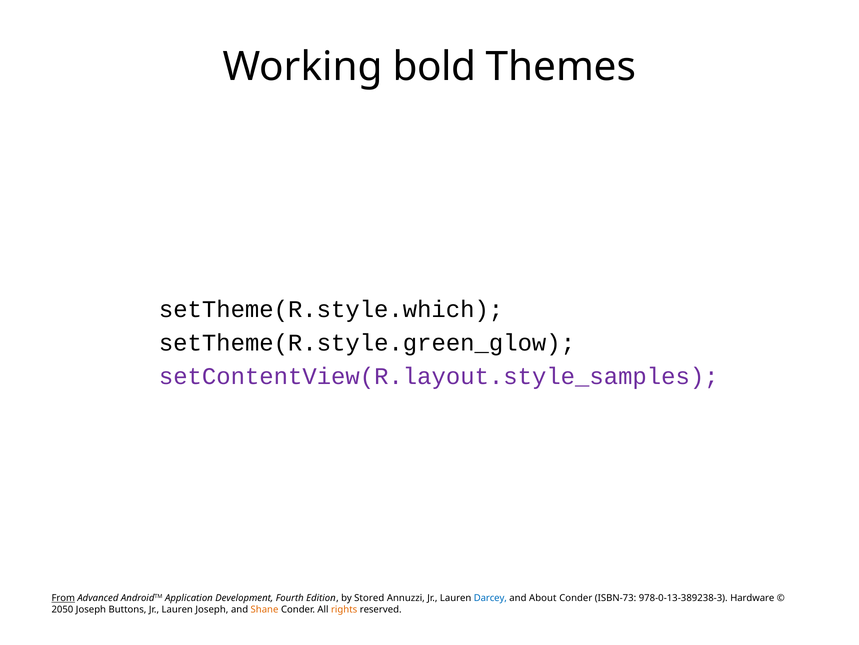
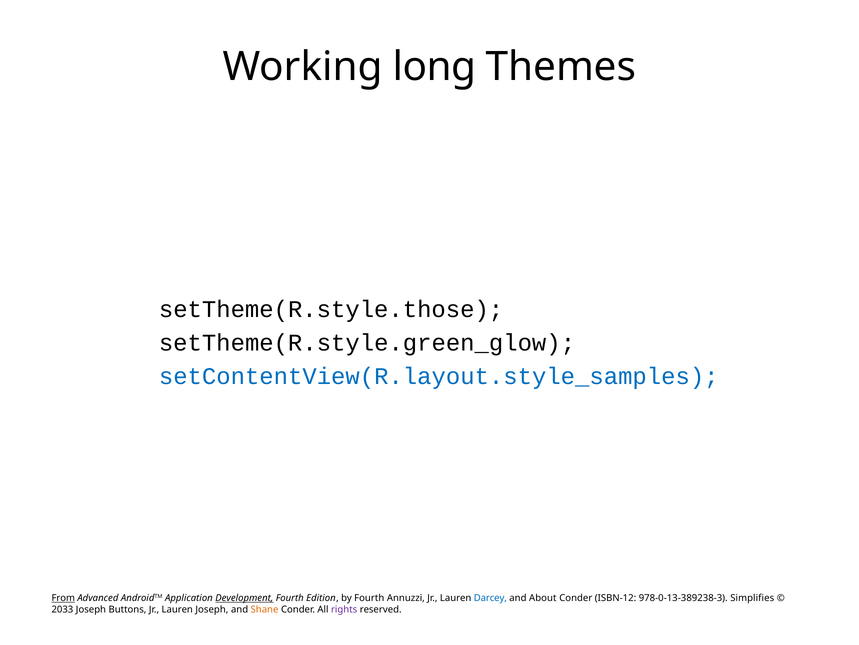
bold: bold -> long
setTheme(R.style.which: setTheme(R.style.which -> setTheme(R.style.those
setContentView(R.layout.style_samples colour: purple -> blue
Development underline: none -> present
by Stored: Stored -> Fourth
ISBN-73: ISBN-73 -> ISBN-12
Hardware: Hardware -> Simplifies
2050: 2050 -> 2033
rights colour: orange -> purple
